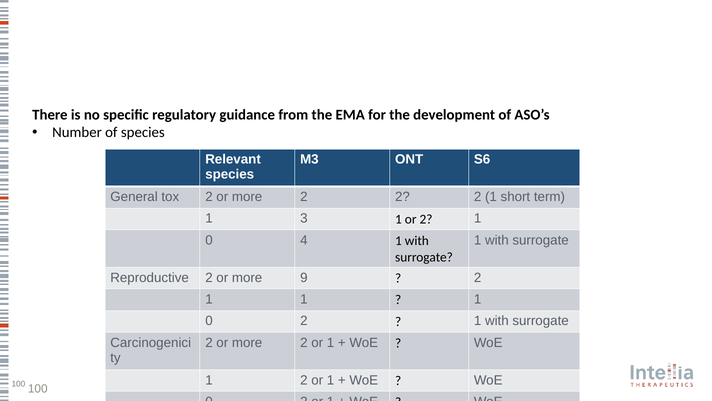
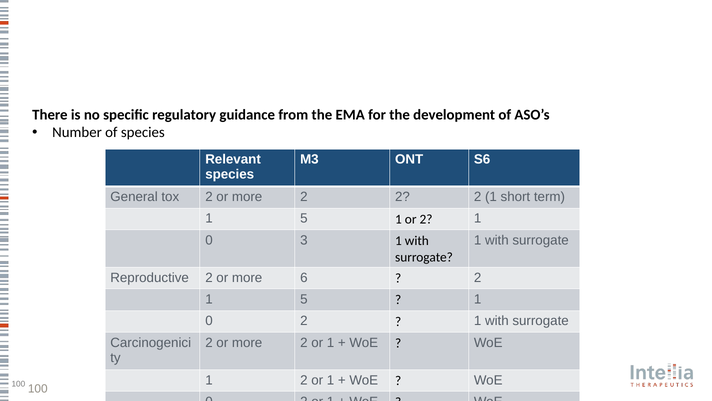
3 at (304, 218): 3 -> 5
4: 4 -> 3
9: 9 -> 6
1 at (304, 299): 1 -> 5
